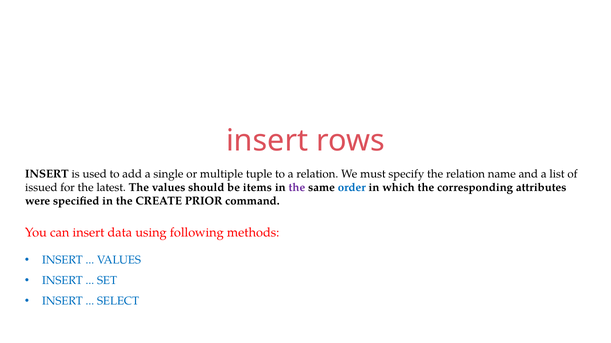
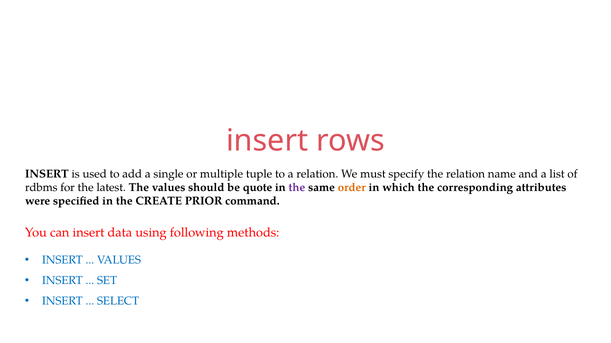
issued: issued -> rdbms
items: items -> quote
order colour: blue -> orange
